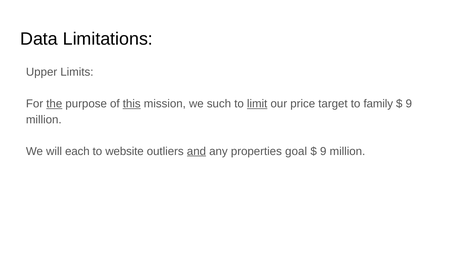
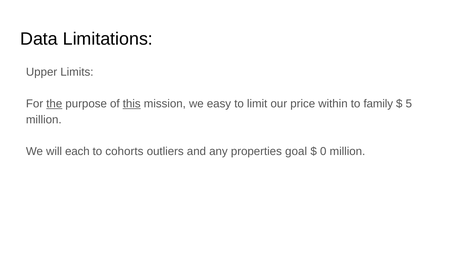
such: such -> easy
limit underline: present -> none
target: target -> within
9 at (409, 104): 9 -> 5
website: website -> cohorts
and underline: present -> none
9 at (323, 151): 9 -> 0
